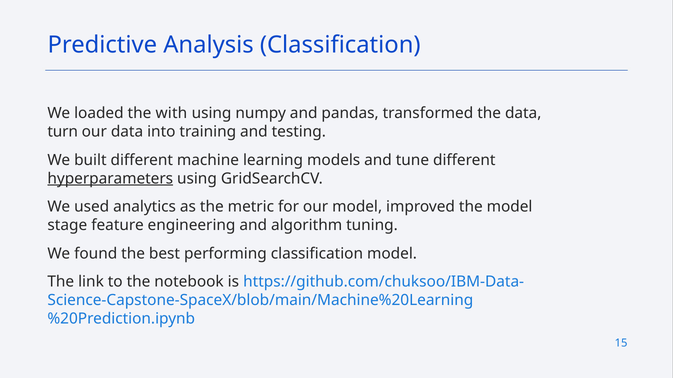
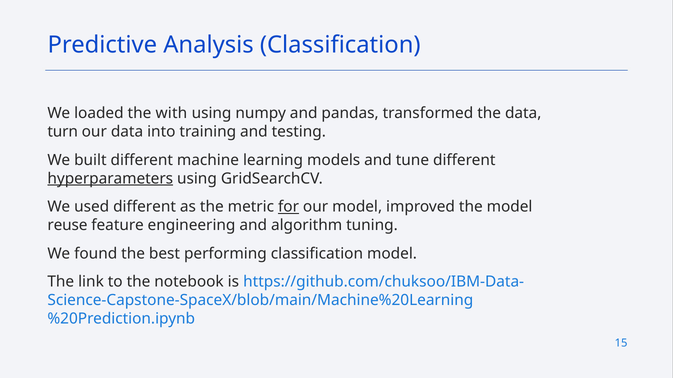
used analytics: analytics -> different
for underline: none -> present
stage: stage -> reuse
